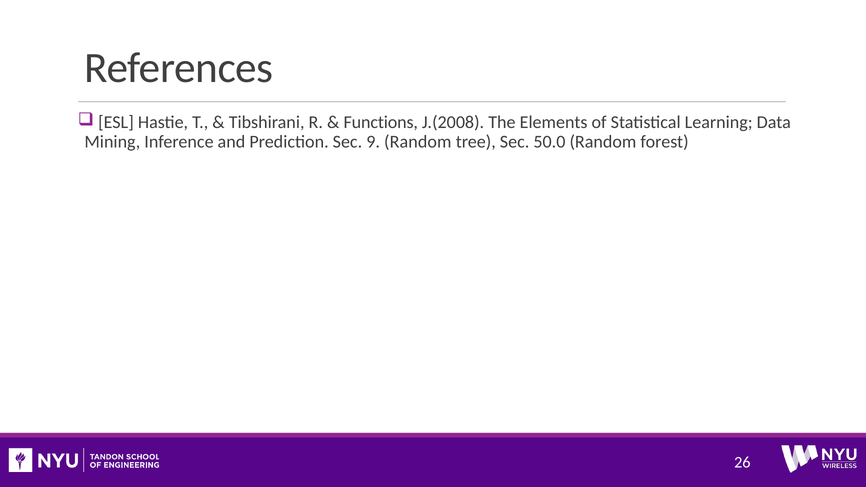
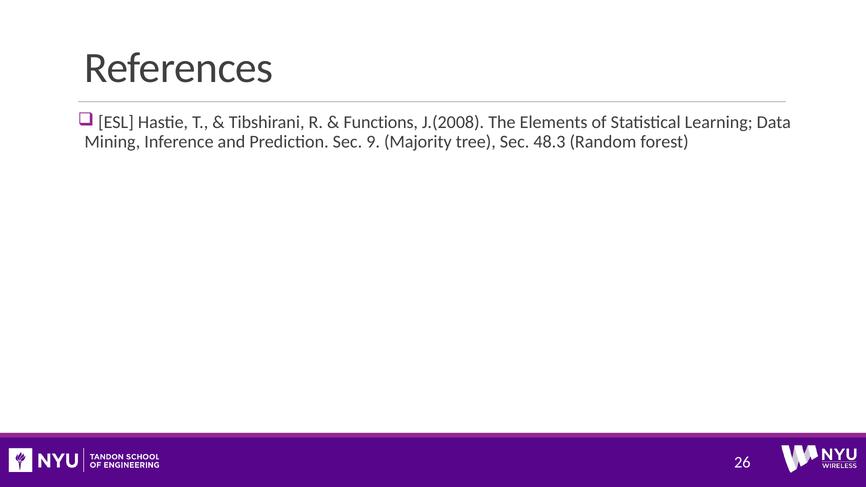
9 Random: Random -> Majority
50.0: 50.0 -> 48.3
